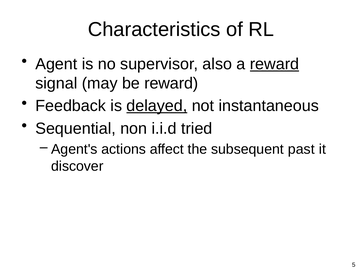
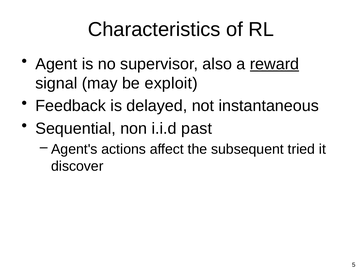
be reward: reward -> exploit
delayed underline: present -> none
tried: tried -> past
past: past -> tried
